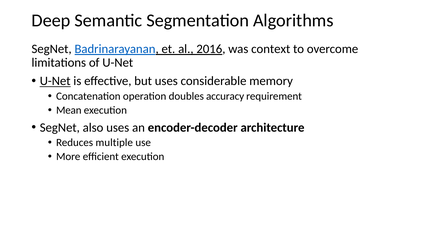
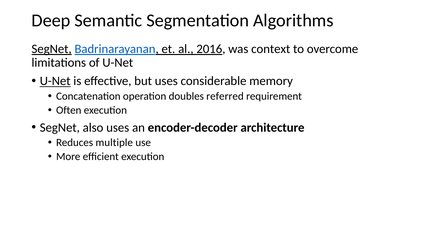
SegNet at (52, 49) underline: none -> present
accuracy: accuracy -> referred
Mean: Mean -> Often
